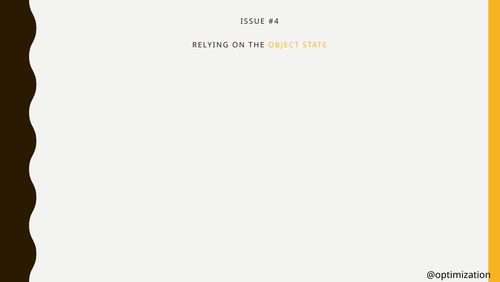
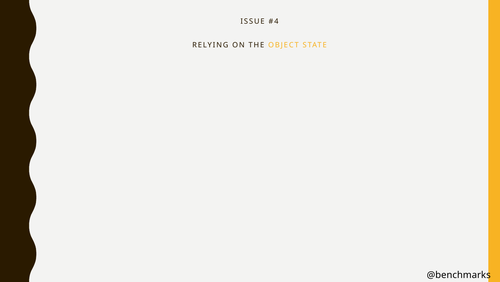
@optimization: @optimization -> @benchmarks
